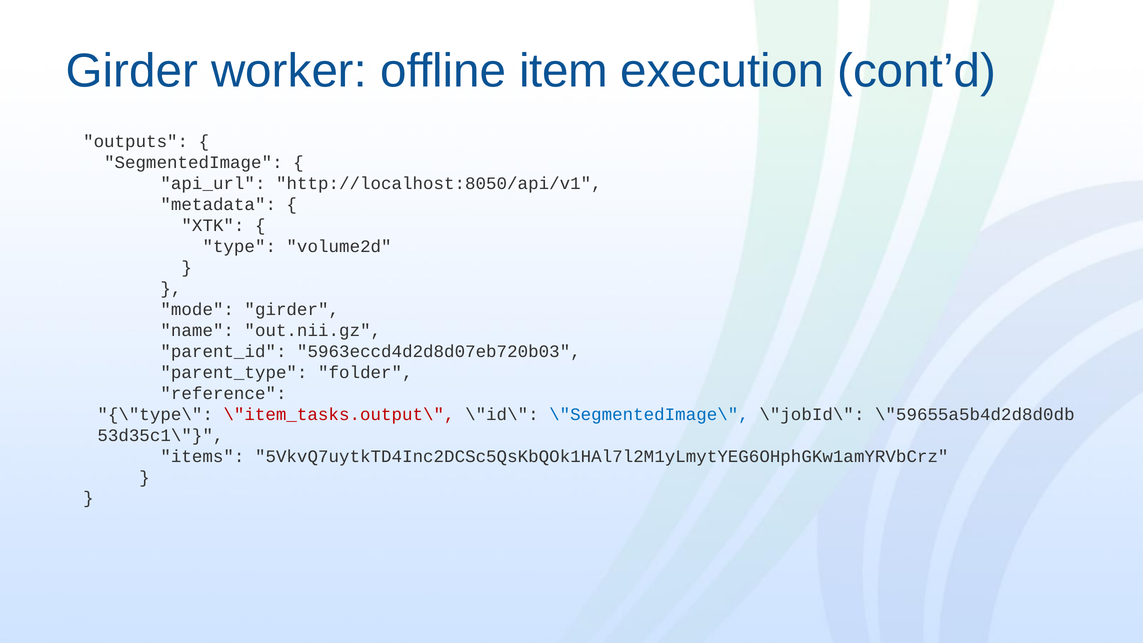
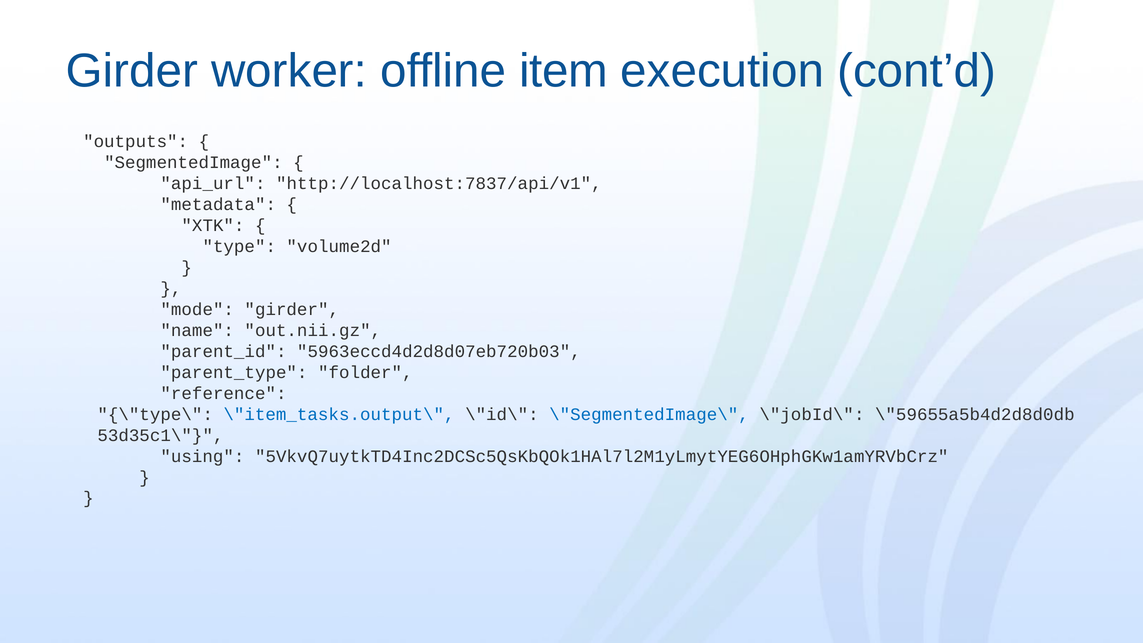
http://localhost:8050/api/v1: http://localhost:8050/api/v1 -> http://localhost:7837/api/v1
\"item_tasks.output\ colour: red -> blue
items: items -> using
